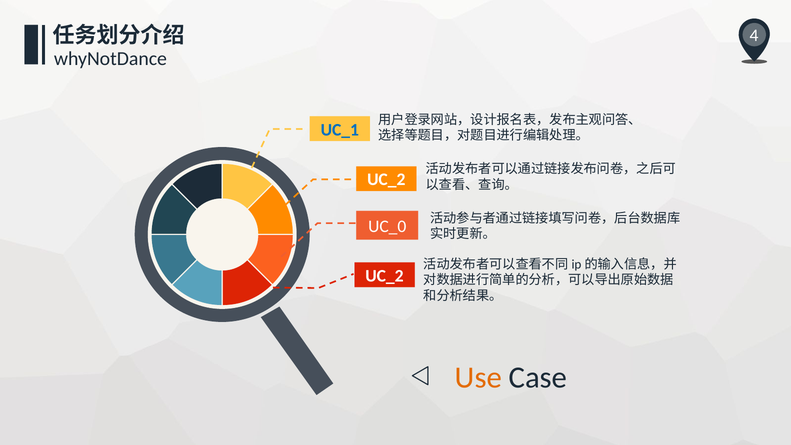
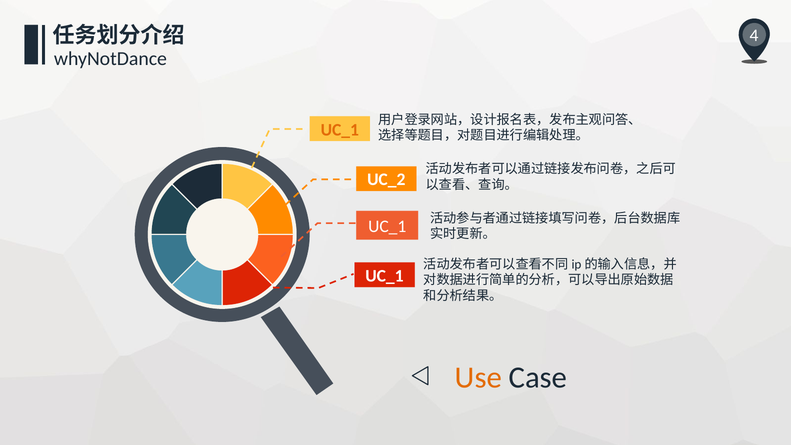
UC_1 at (340, 130) colour: blue -> orange
UC_0 at (387, 226): UC_0 -> UC_1
UC_2 at (384, 276): UC_2 -> UC_1
